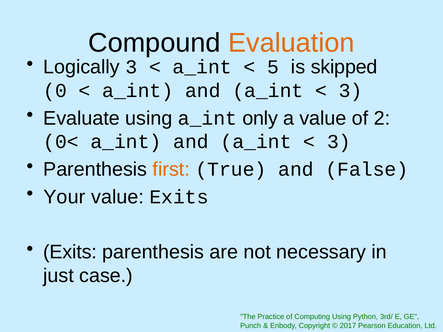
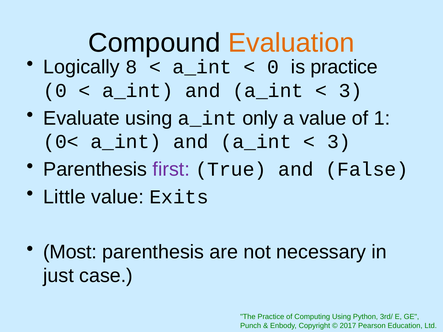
Logically 3: 3 -> 8
5 at (273, 67): 5 -> 0
is skipped: skipped -> practice
2: 2 -> 1
first colour: orange -> purple
Your: Your -> Little
Exits at (70, 252): Exits -> Most
